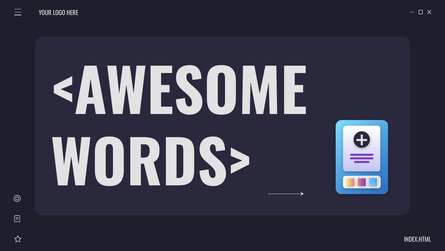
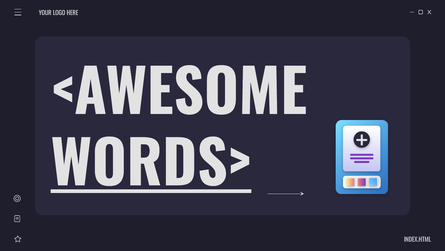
WORDS> underline: none -> present
